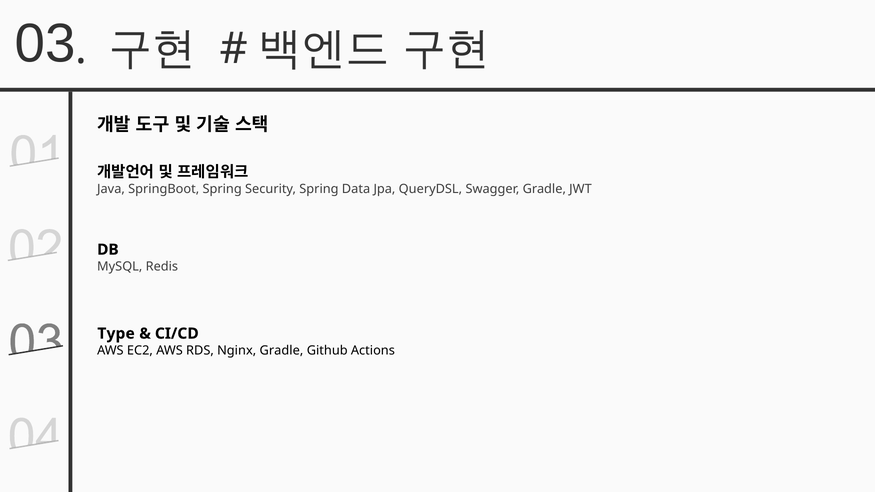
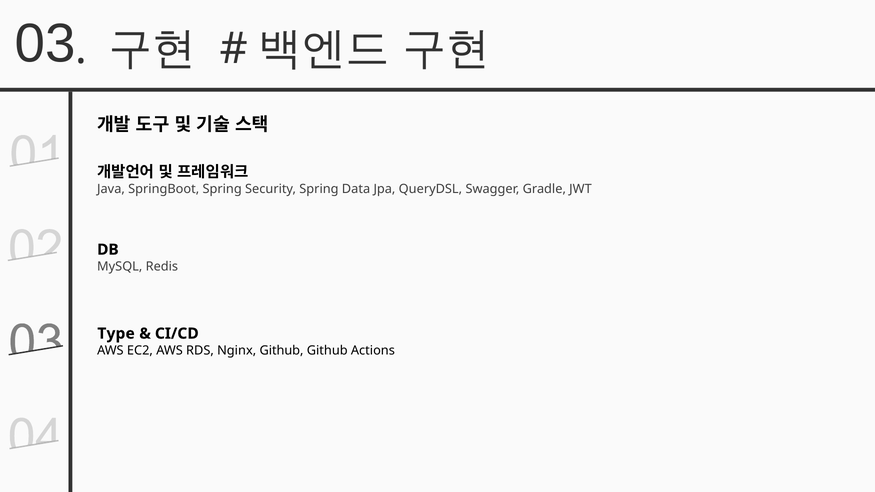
Nginx Gradle: Gradle -> Github
